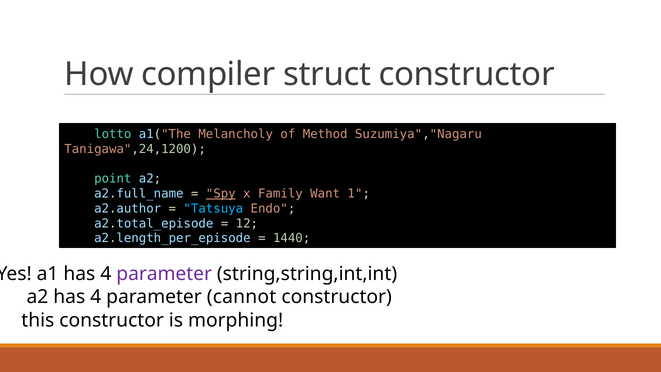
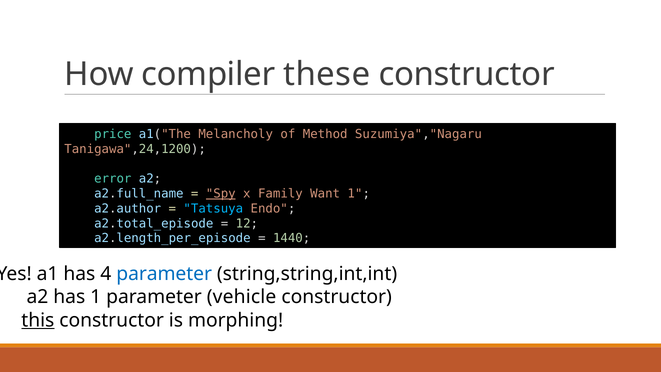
struct: struct -> these
lotto: lotto -> price
point: point -> error
parameter at (164, 274) colour: purple -> blue
a2 has 4: 4 -> 1
cannot: cannot -> vehicle
this underline: none -> present
